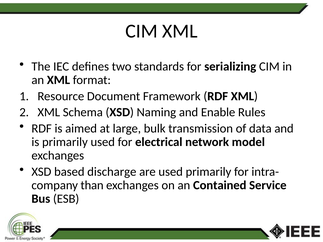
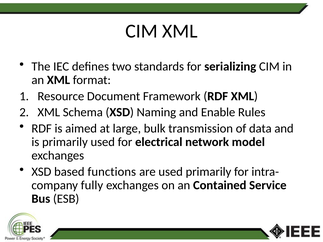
discharge: discharge -> functions
than: than -> fully
